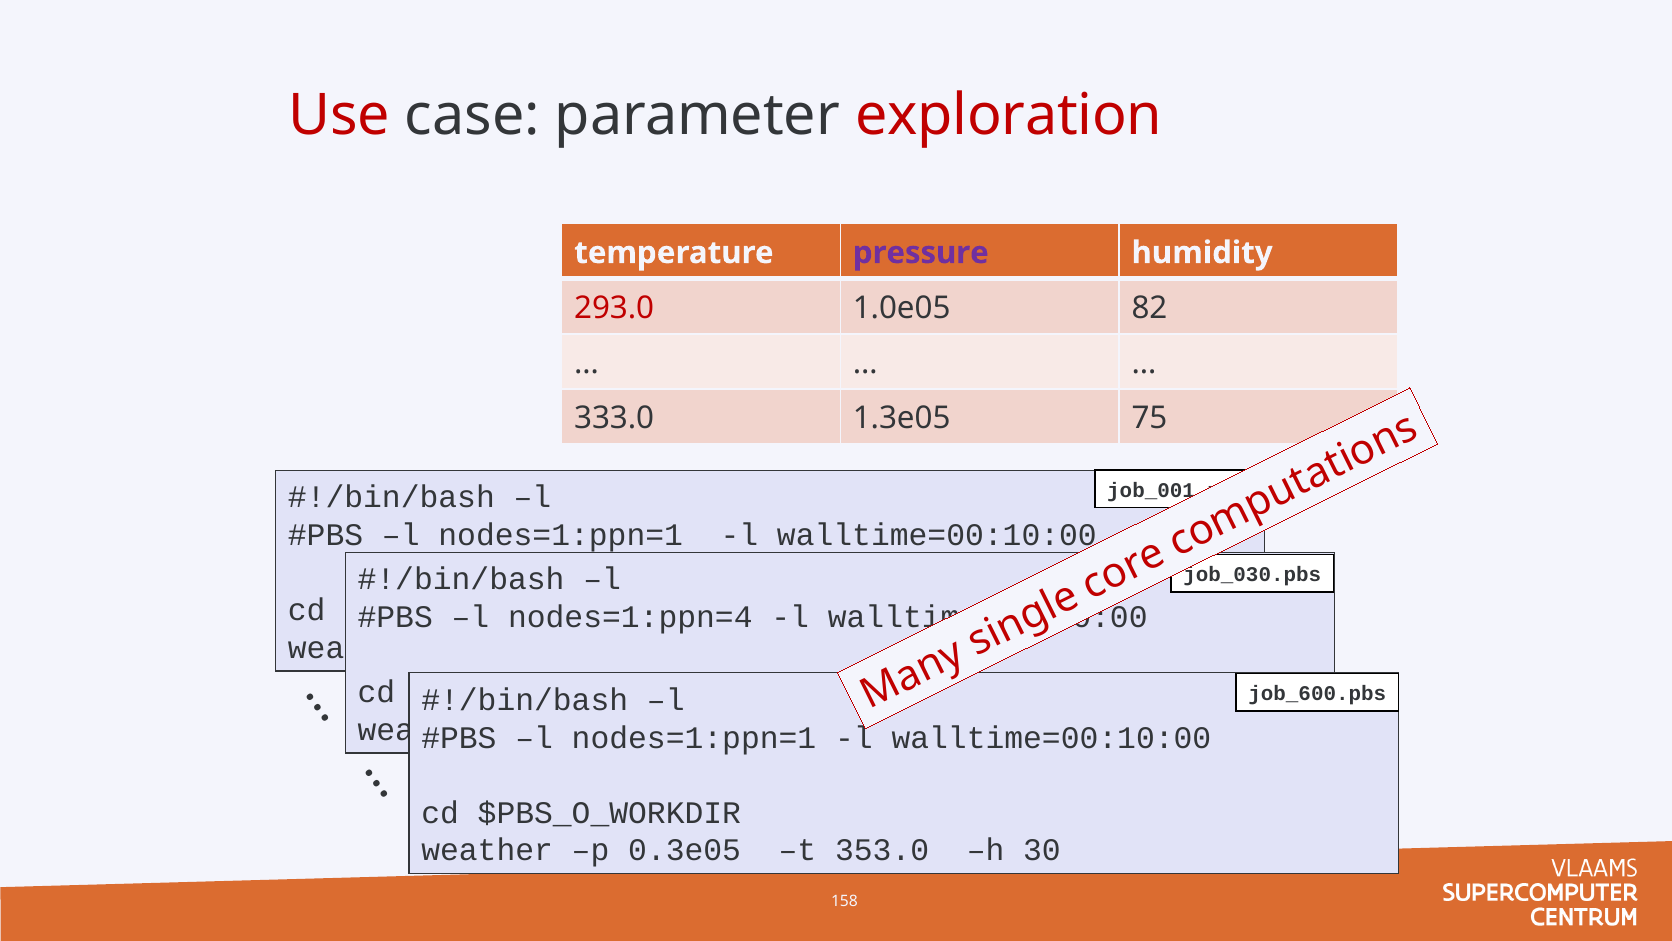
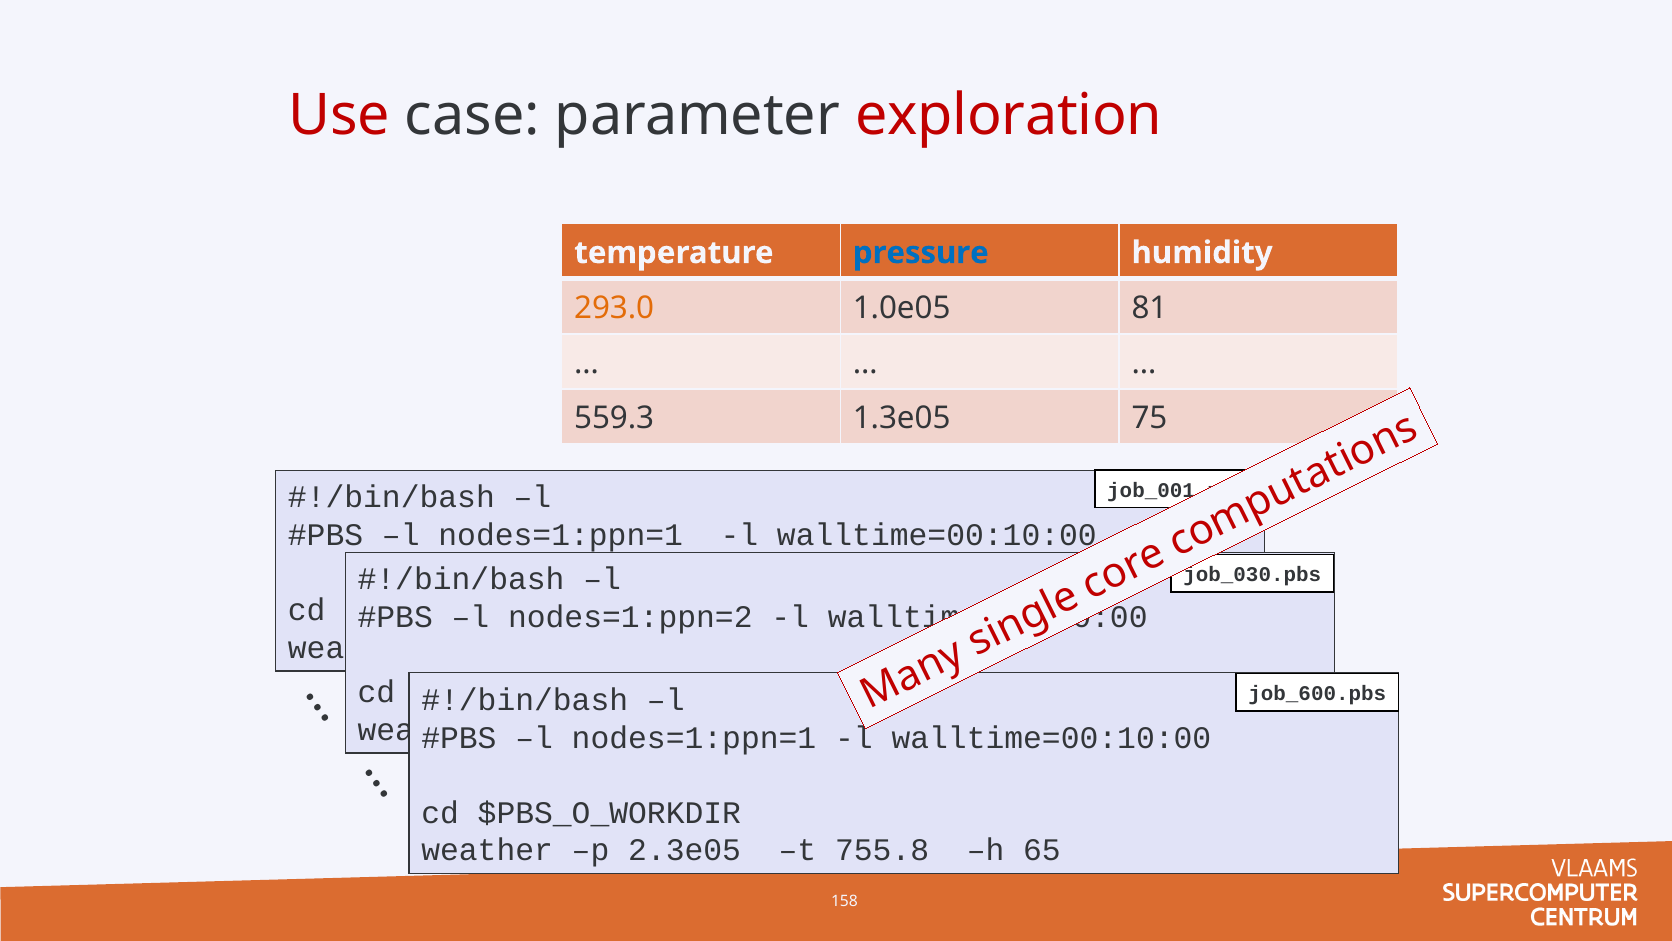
pressure colour: purple -> blue
293.0 at (614, 308) colour: red -> orange
82: 82 -> 81
333.0: 333.0 -> 559.3
nodes=1:ppn=4: nodes=1:ppn=4 -> nodes=1:ppn=2
0.3e05: 0.3e05 -> 2.3e05
353.0: 353.0 -> 755.8
30: 30 -> 65
